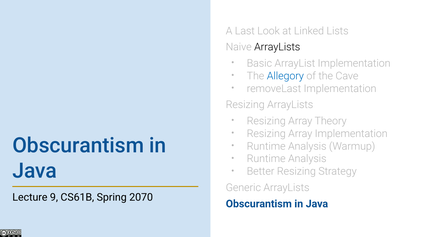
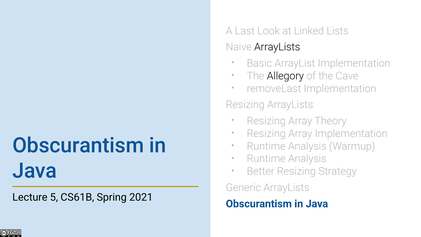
Allegory colour: blue -> black
9: 9 -> 5
2070: 2070 -> 2021
